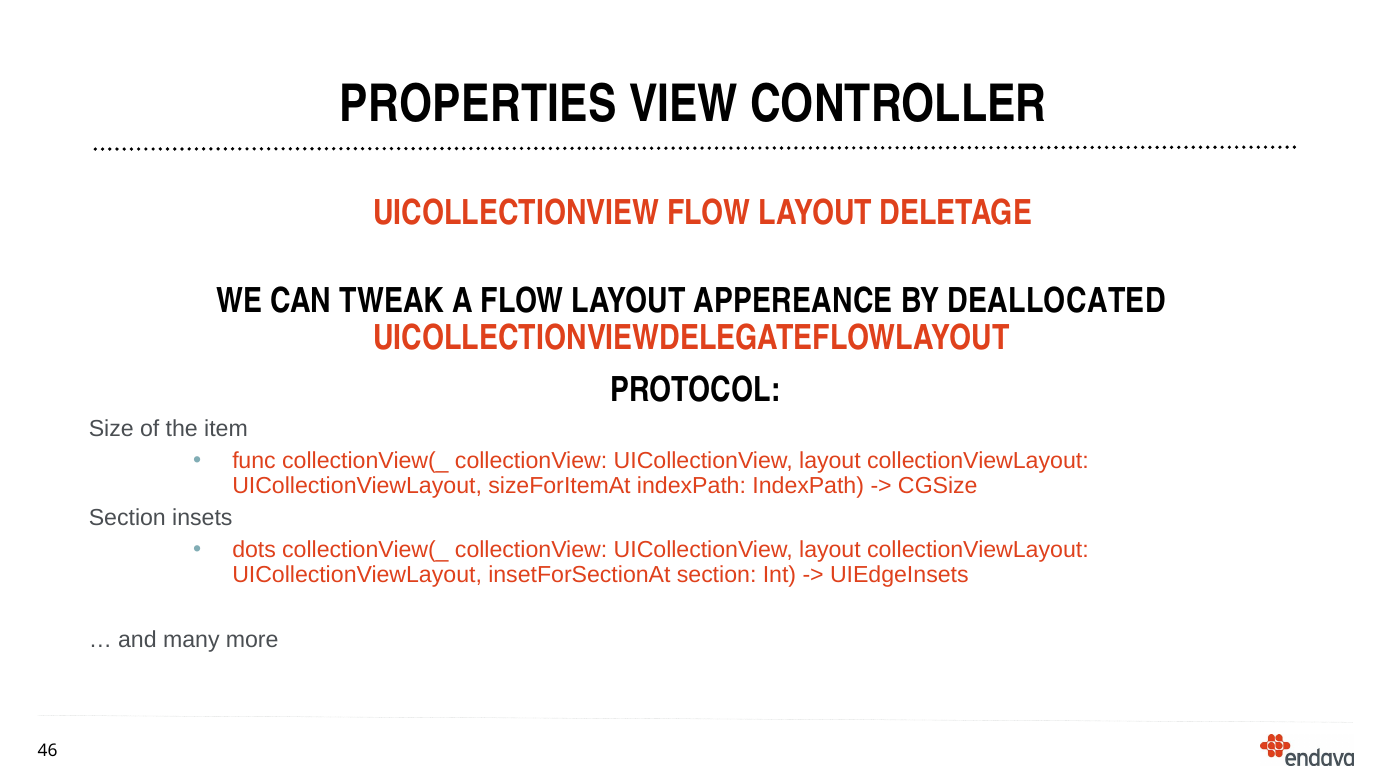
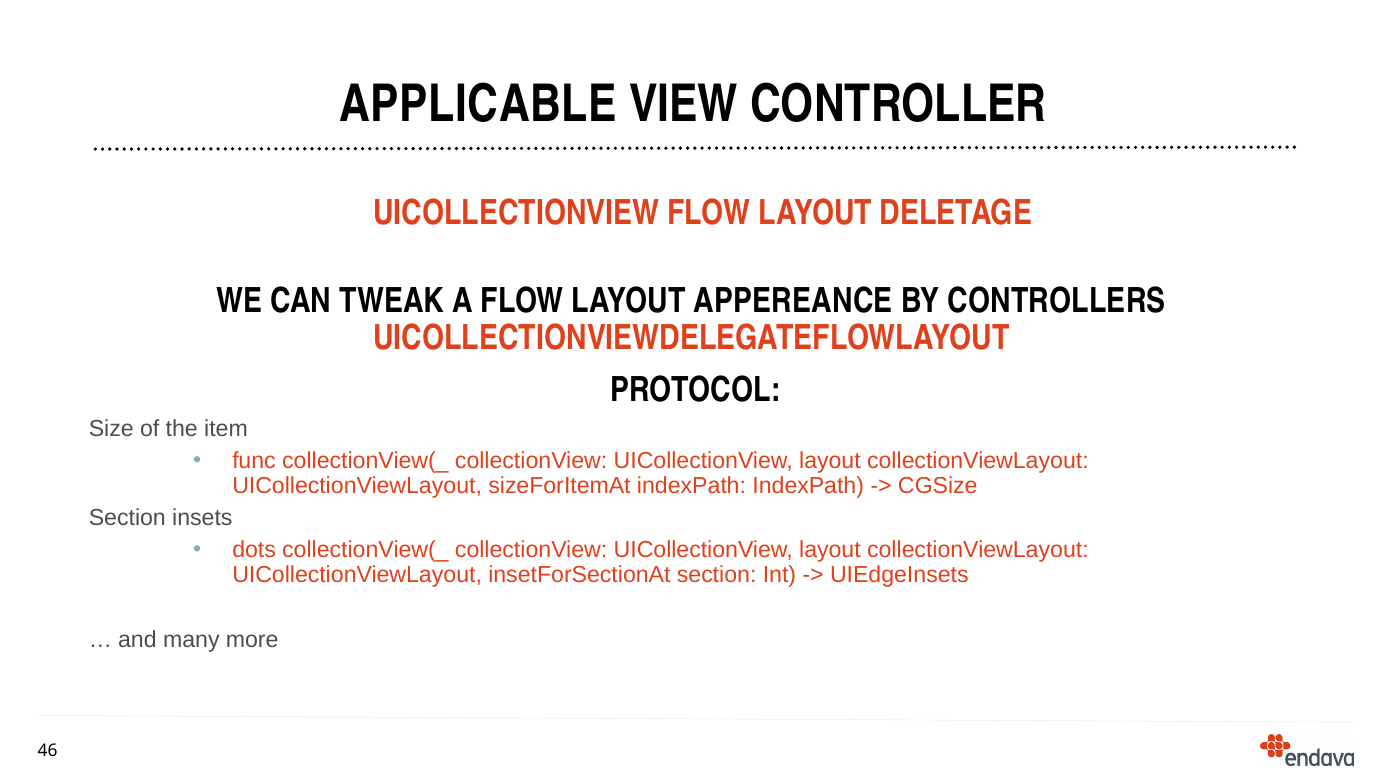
PROPERTIES: PROPERTIES -> APPLICABLE
DEALLOCATED: DEALLOCATED -> CONTROLLERS
